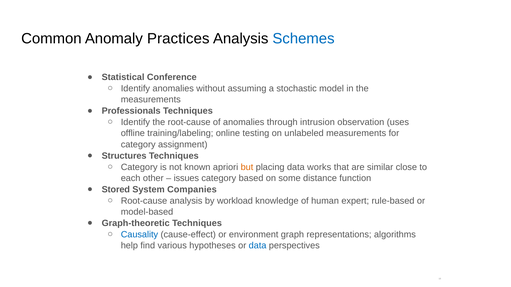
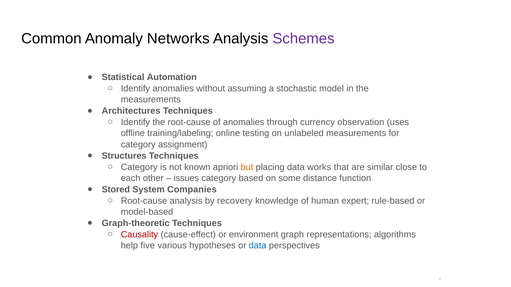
Practices: Practices -> Networks
Schemes colour: blue -> purple
Conference: Conference -> Automation
Professionals: Professionals -> Architectures
intrusion: intrusion -> currency
workload: workload -> recovery
Causality colour: blue -> red
find: find -> five
